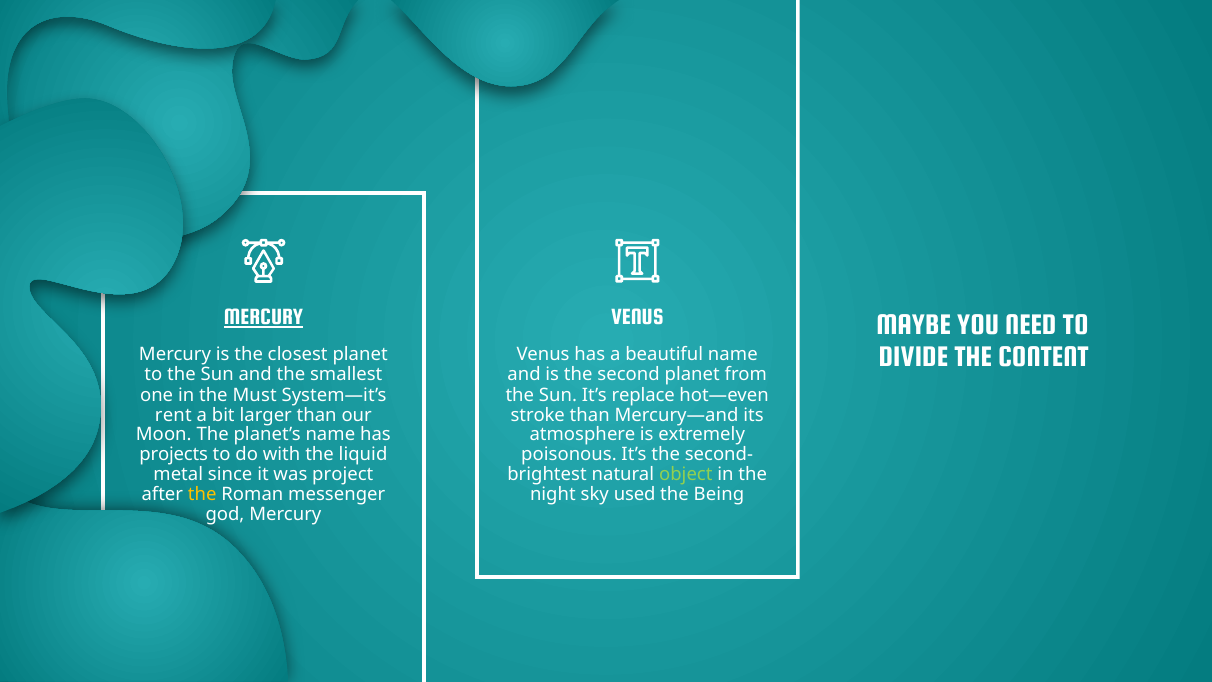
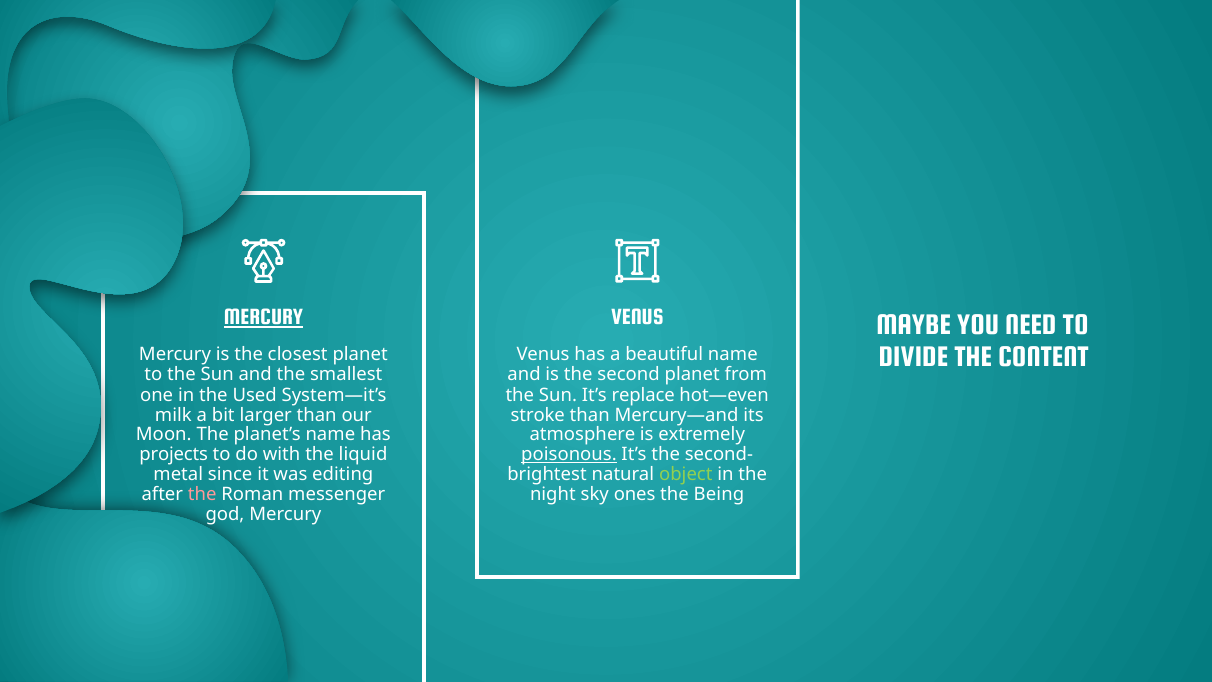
Must: Must -> Used
rent: rent -> milk
poisonous underline: none -> present
project: project -> editing
the at (202, 495) colour: yellow -> pink
used: used -> ones
